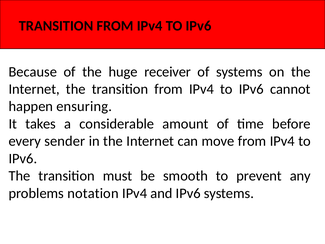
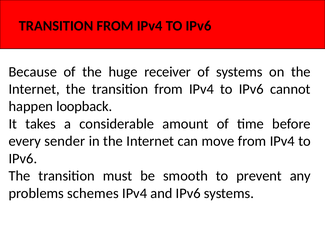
ensuring: ensuring -> loopback
notation: notation -> schemes
